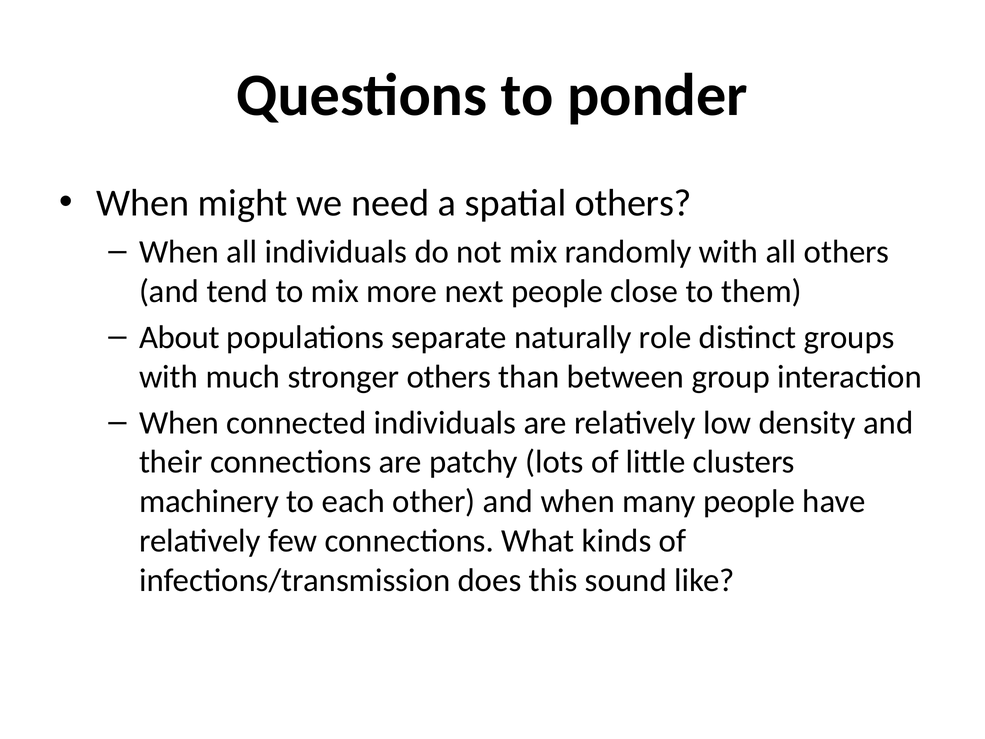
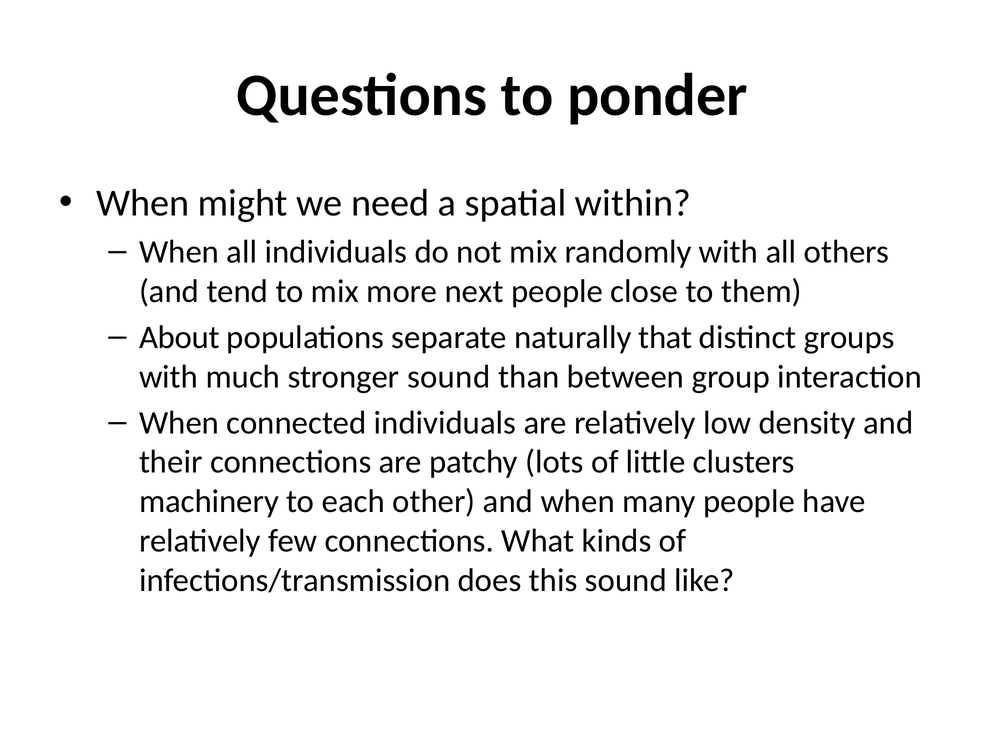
spatial others: others -> within
role: role -> that
stronger others: others -> sound
